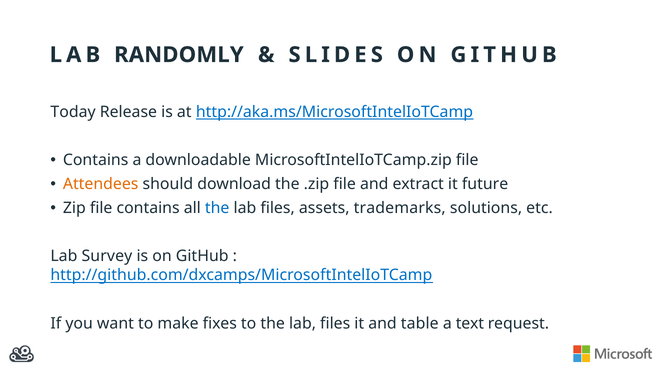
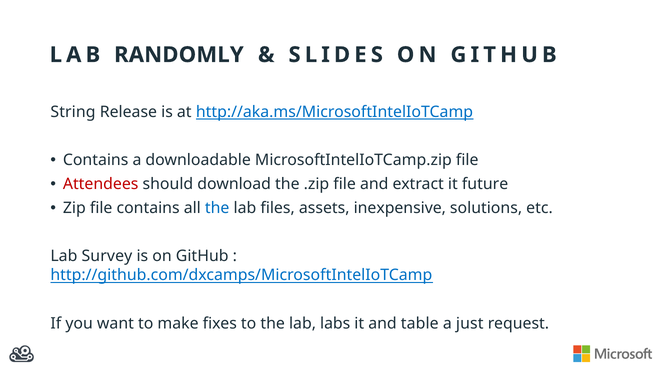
Today: Today -> String
Attendees colour: orange -> red
trademarks: trademarks -> inexpensive
to the lab files: files -> labs
text: text -> just
